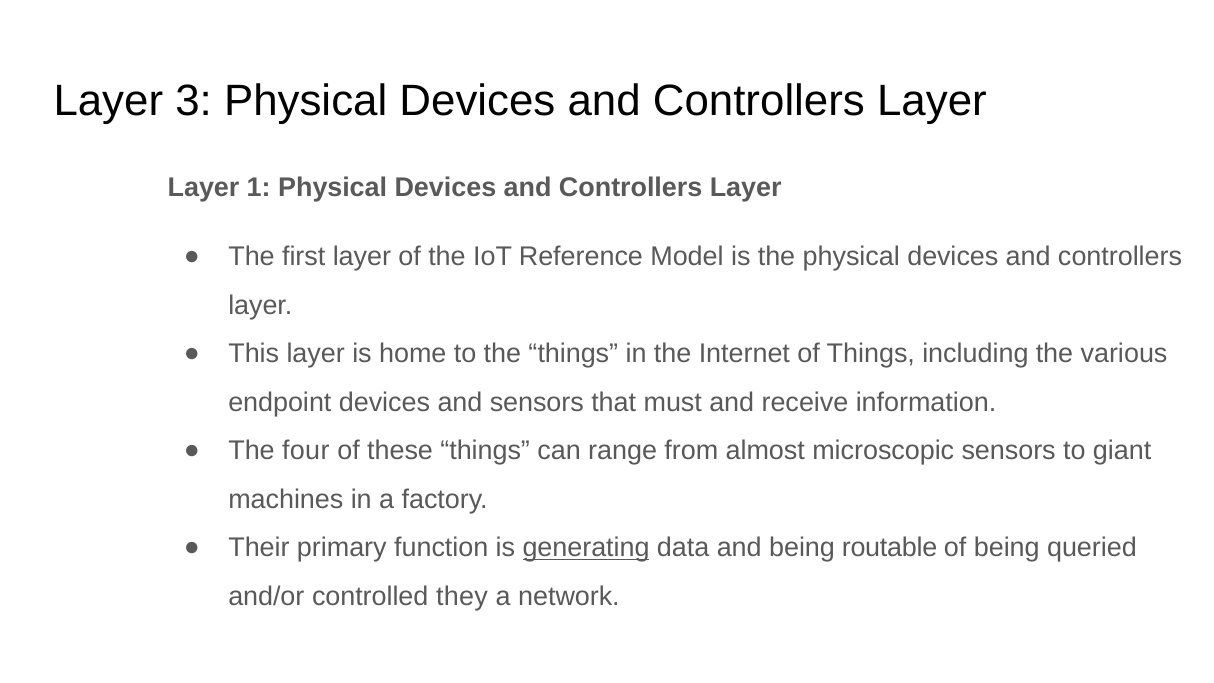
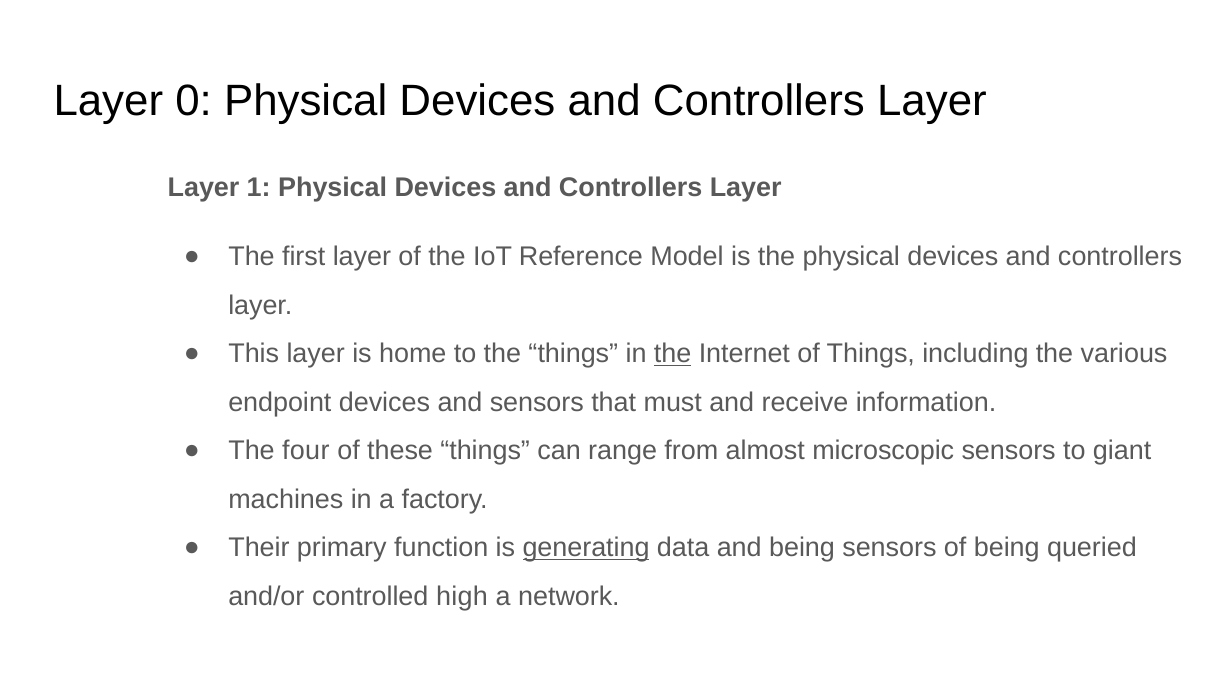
3: 3 -> 0
the at (673, 354) underline: none -> present
being routable: routable -> sensors
they: they -> high
